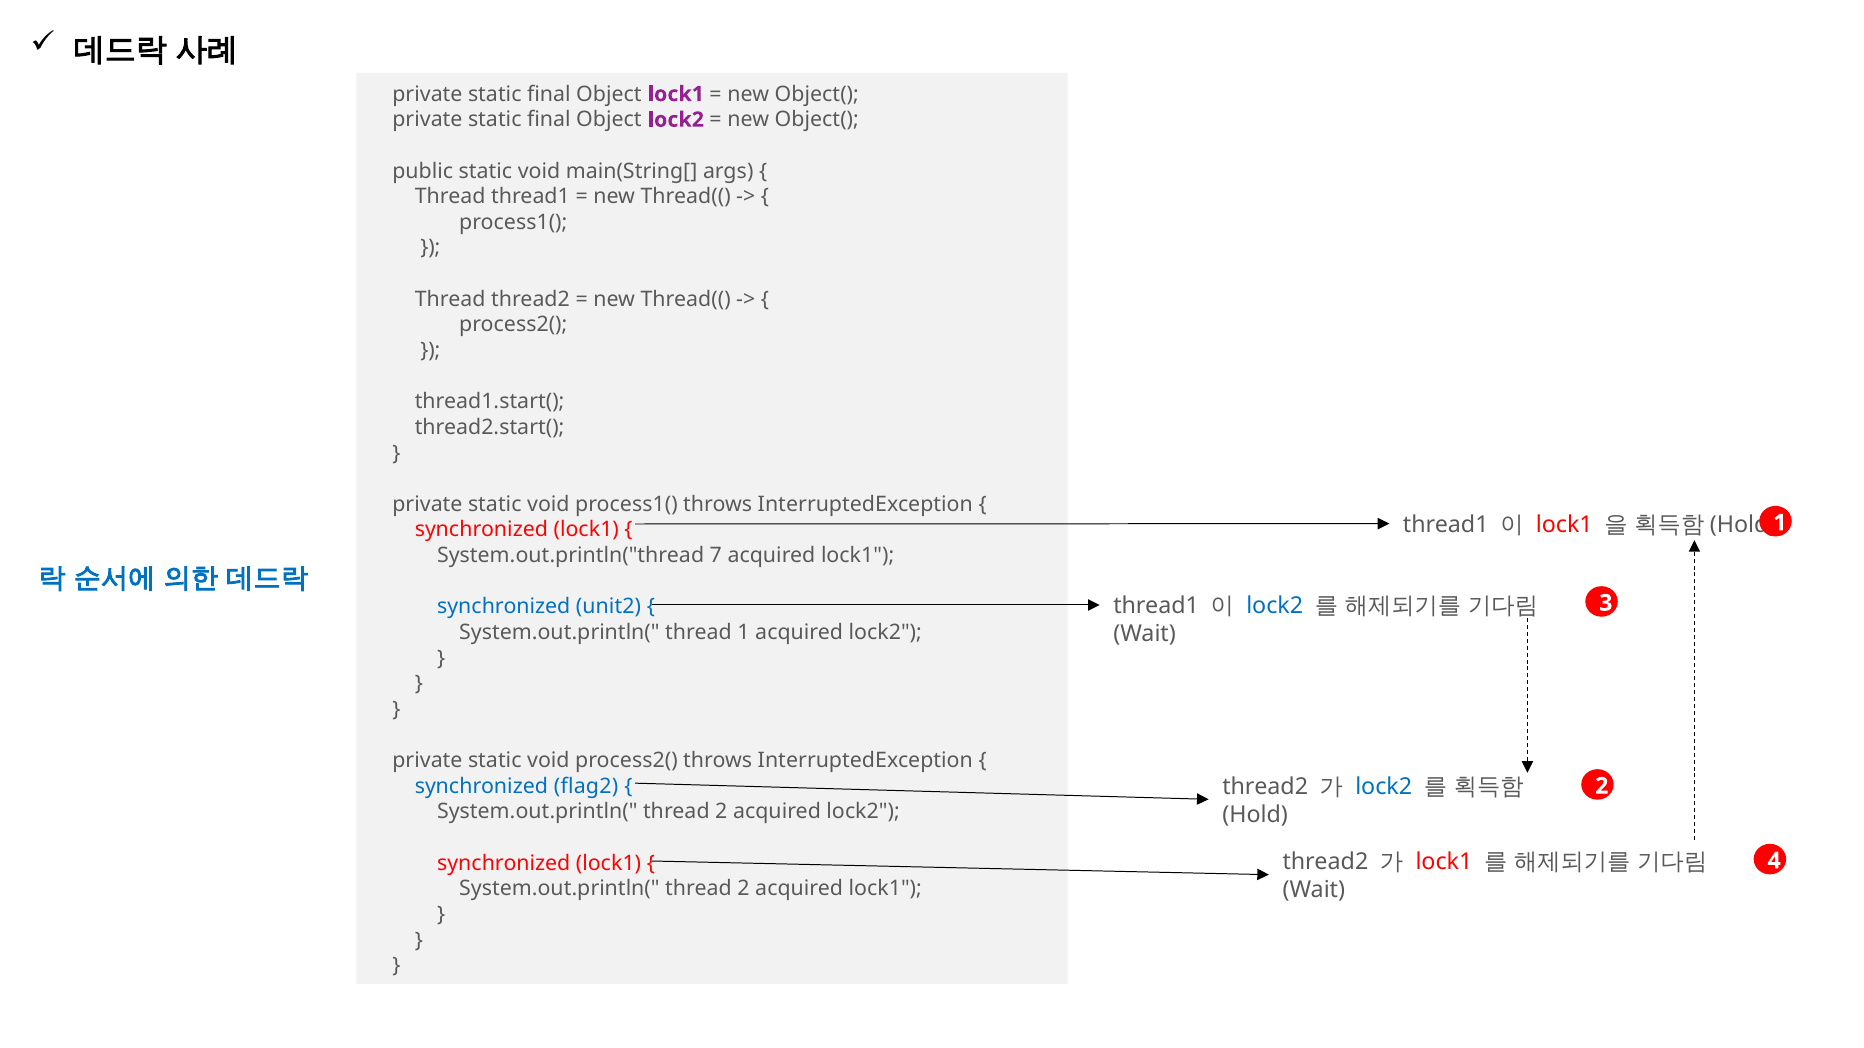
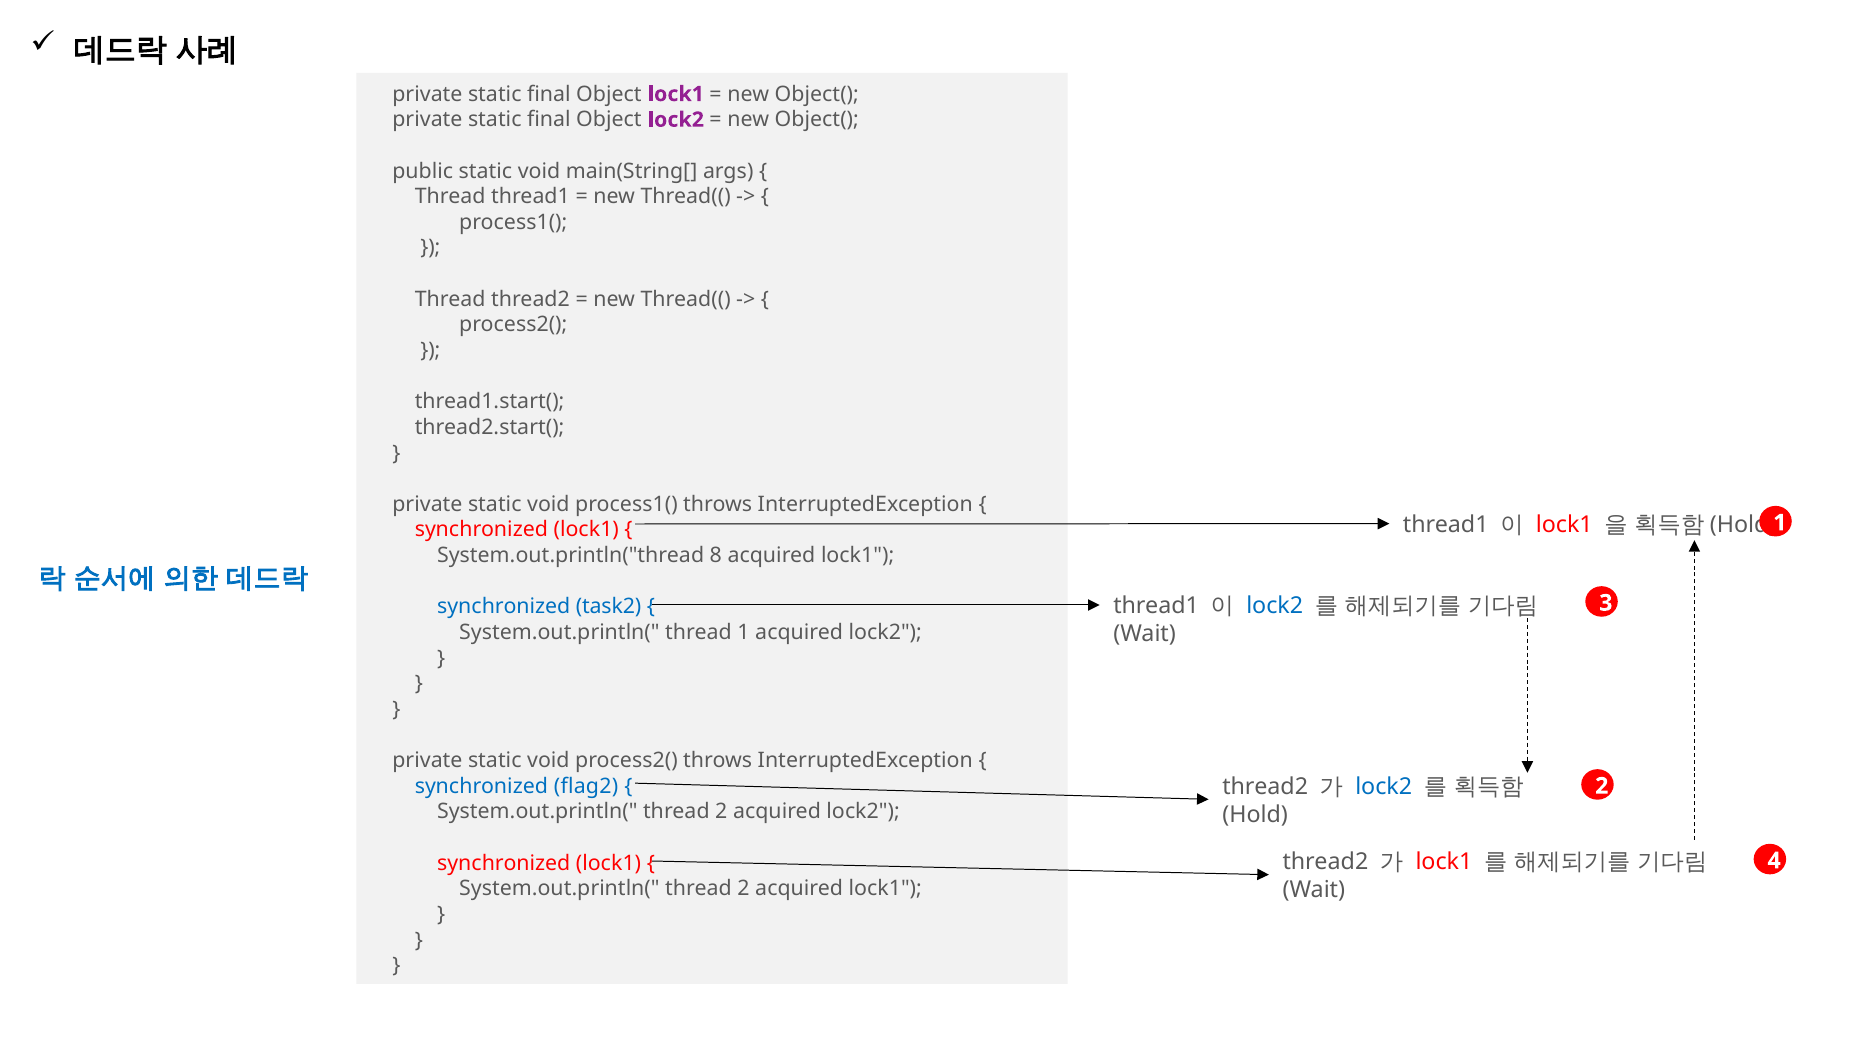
7: 7 -> 8
unit2: unit2 -> task2
